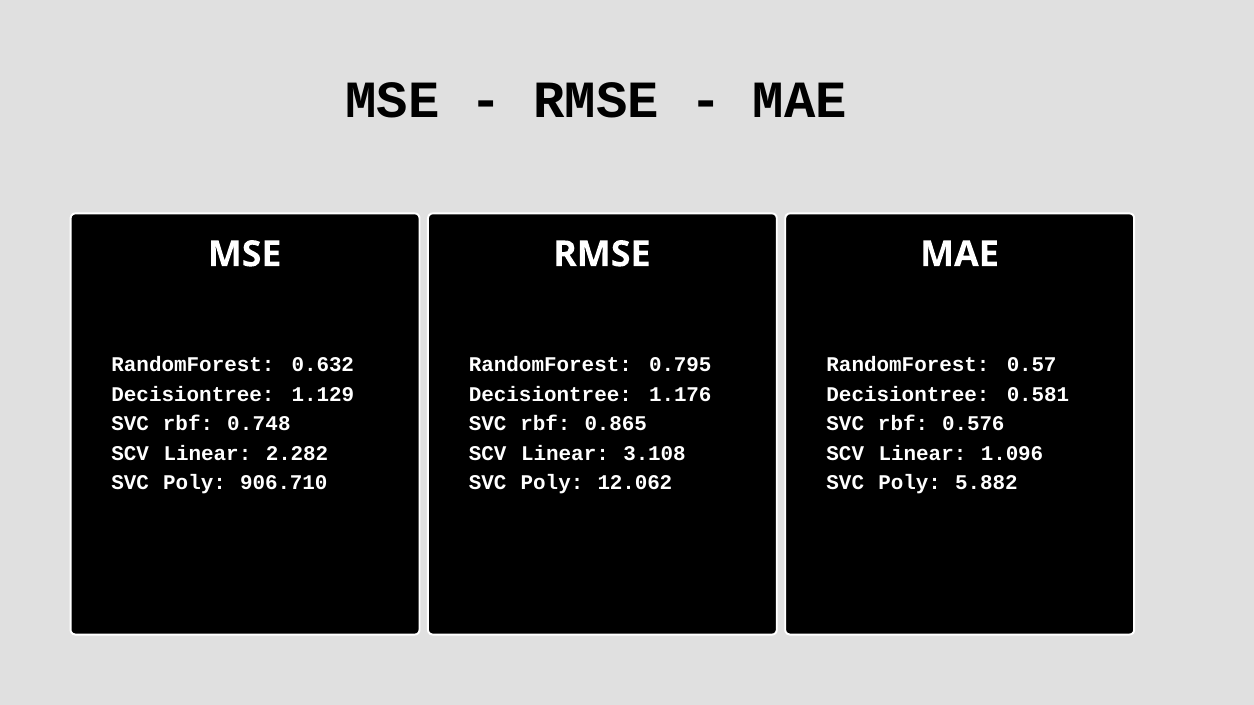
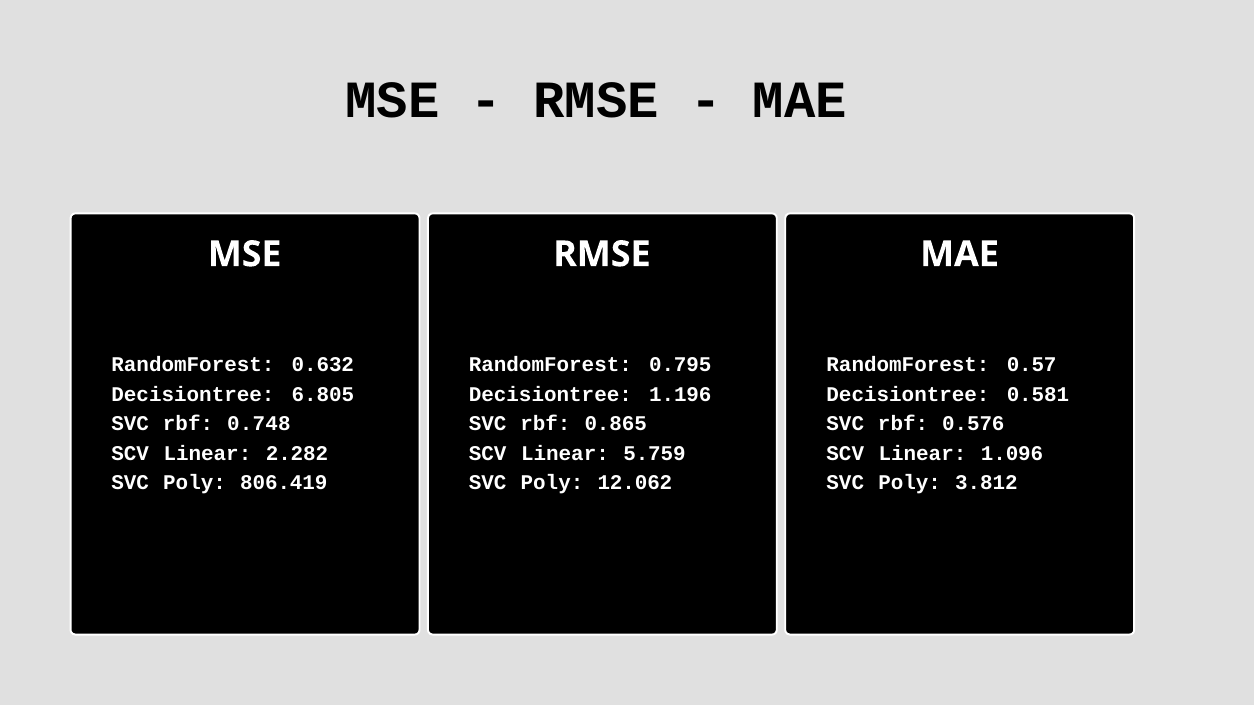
1.129: 1.129 -> 6.805
1.176: 1.176 -> 1.196
3.108: 3.108 -> 5.759
906.710: 906.710 -> 806.419
5.882: 5.882 -> 3.812
